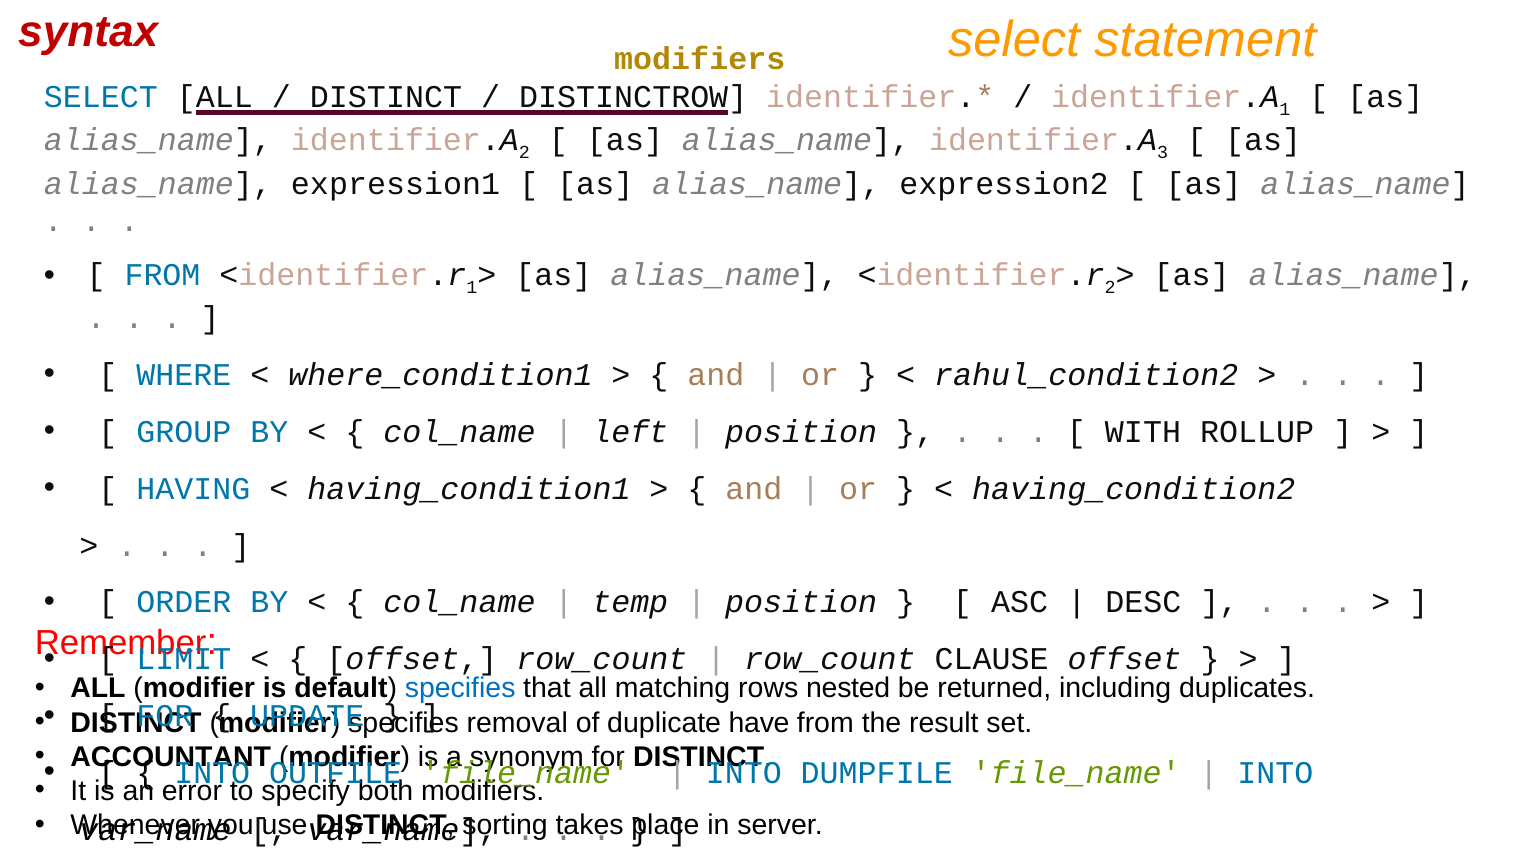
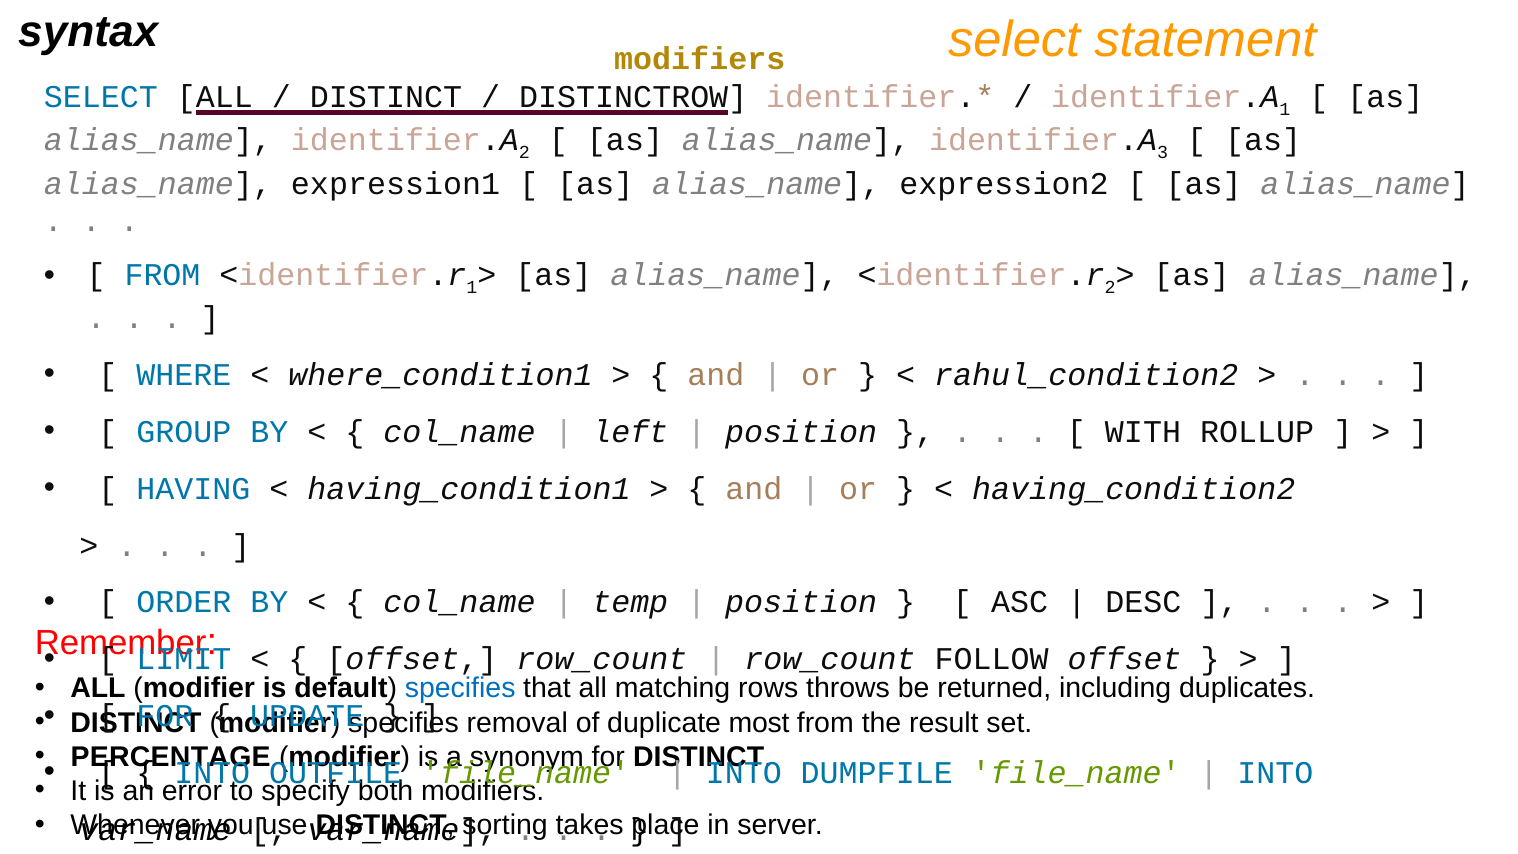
syntax colour: red -> black
CLAUSE: CLAUSE -> FOLLOW
nested: nested -> throws
have: have -> most
ACCOUNTANT: ACCOUNTANT -> PERCENTAGE
